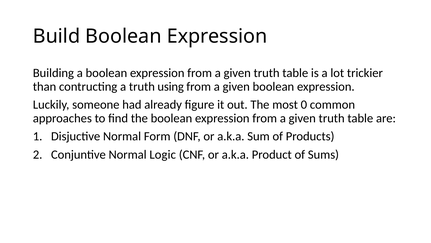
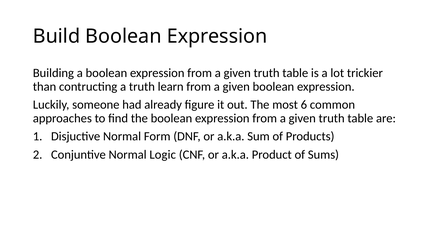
using: using -> learn
0: 0 -> 6
